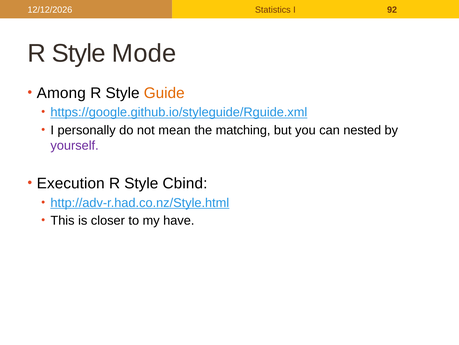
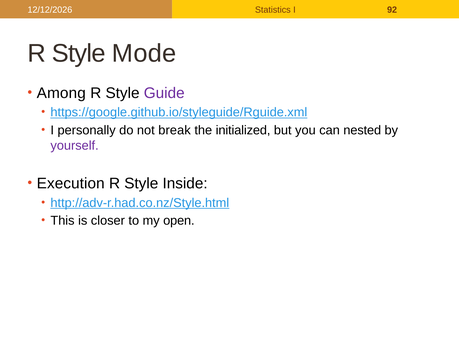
Guide colour: orange -> purple
mean: mean -> break
matching: matching -> initialized
Cbind: Cbind -> Inside
have: have -> open
